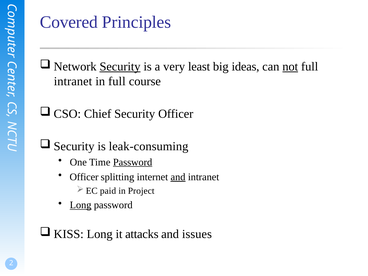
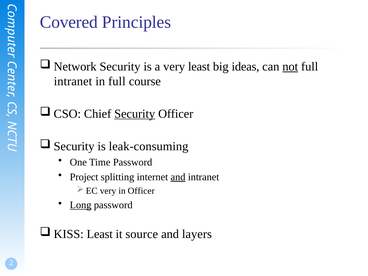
Security at (120, 66) underline: present -> none
Security at (135, 114) underline: none -> present
Password at (133, 162) underline: present -> none
Officer at (84, 177): Officer -> Project
paid at (108, 191): paid -> very
in Project: Project -> Officer
Long at (100, 234): Long -> Least
attacks: attacks -> source
issues: issues -> layers
